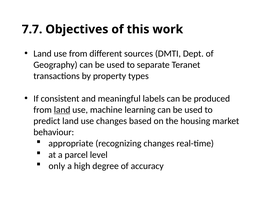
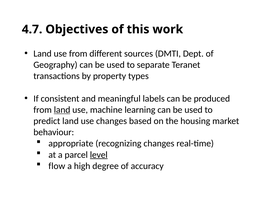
7.7: 7.7 -> 4.7
level underline: none -> present
only: only -> flow
